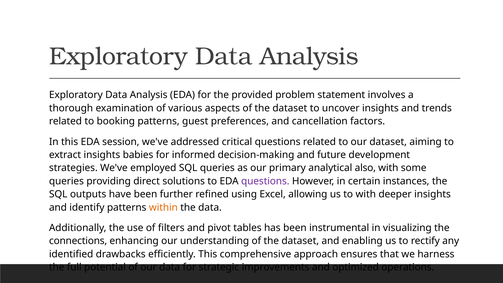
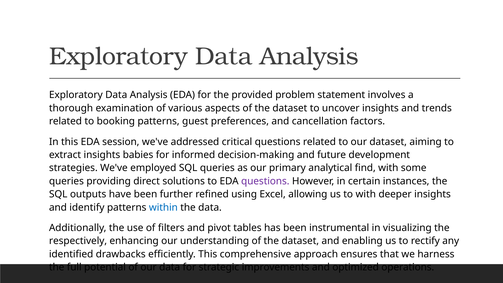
also: also -> find
within colour: orange -> blue
connections: connections -> respectively
